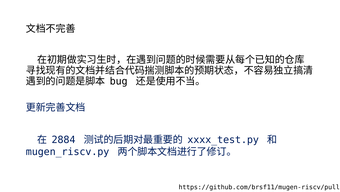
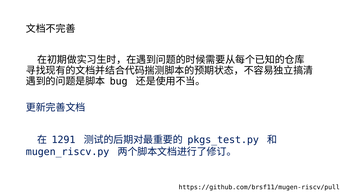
2884: 2884 -> 1291
xxxx_test.py: xxxx_test.py -> pkgs_test.py
